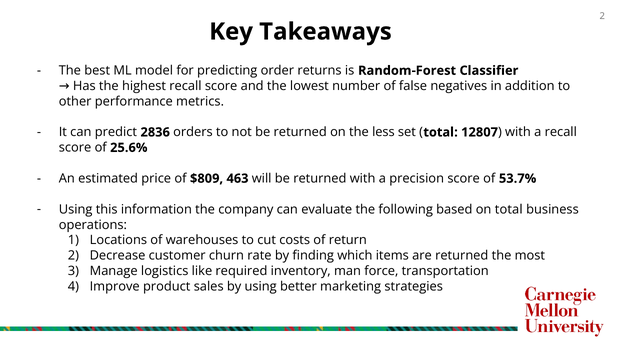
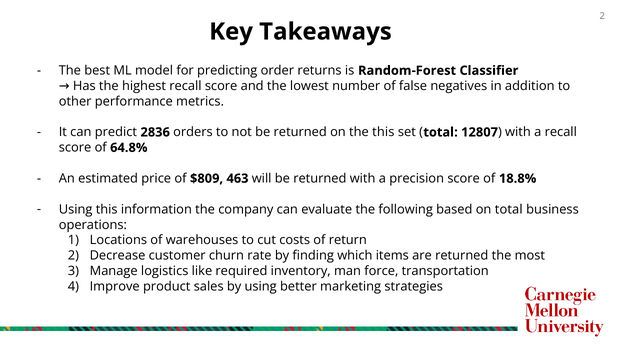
the less: less -> this
25.6%: 25.6% -> 64.8%
53.7%: 53.7% -> 18.8%
